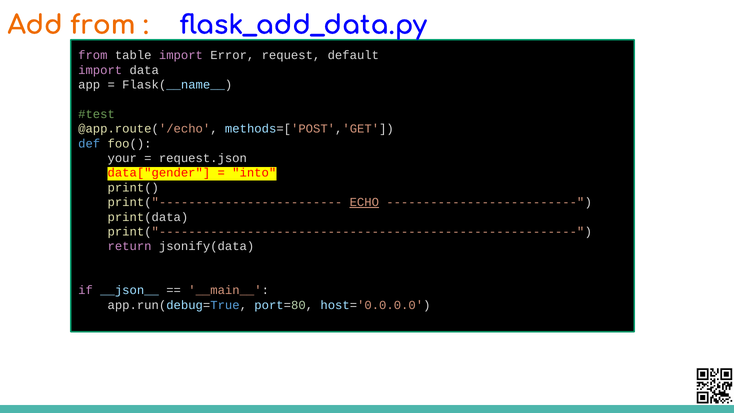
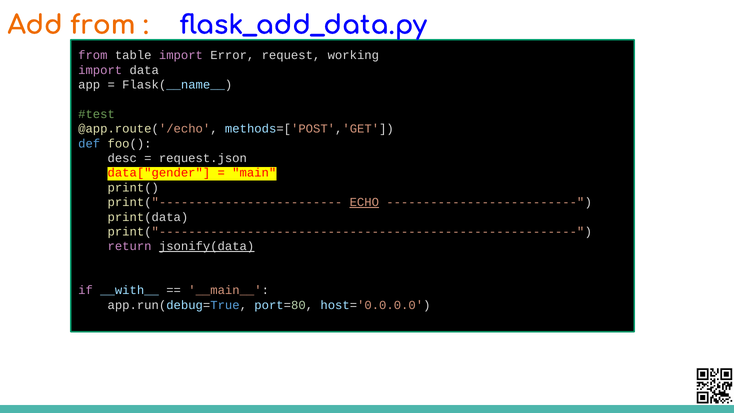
default: default -> working
your: your -> desc
into: into -> main
jsonify(data underline: none -> present
__json__: __json__ -> __with__
